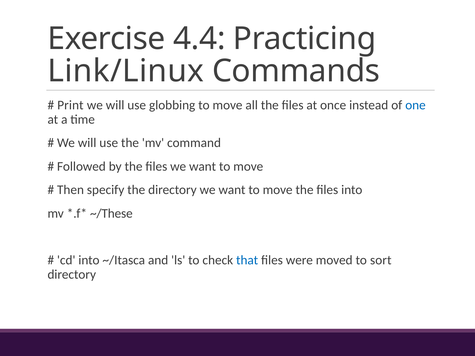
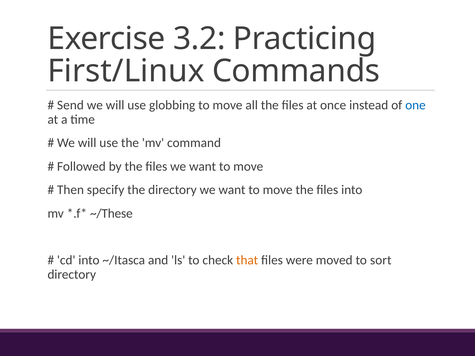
4.4: 4.4 -> 3.2
Link/Linux: Link/Linux -> First/Linux
Print: Print -> Send
that colour: blue -> orange
